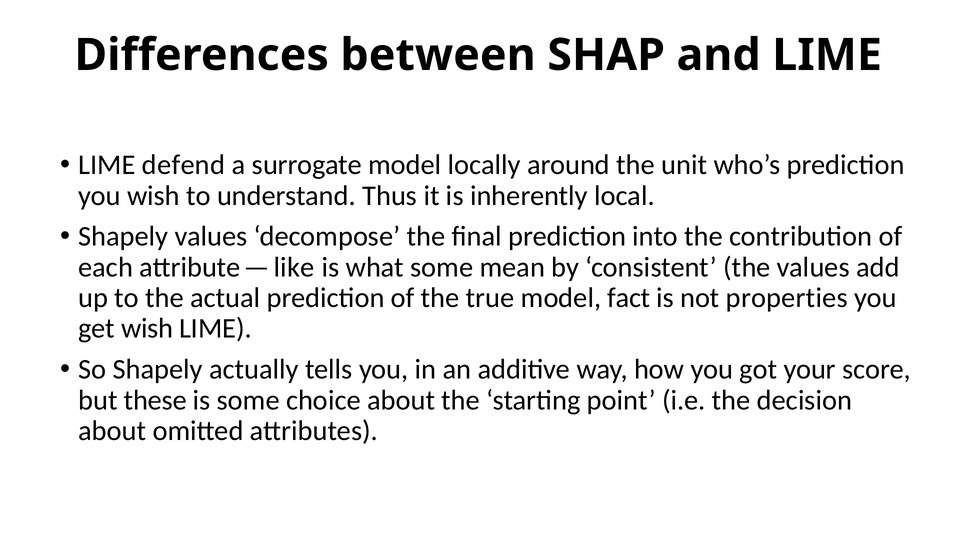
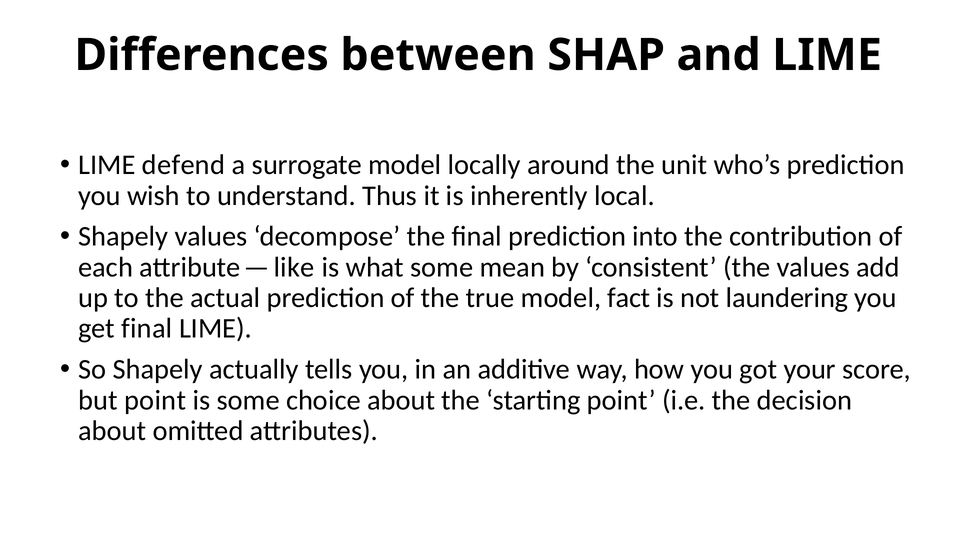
properties: properties -> laundering
get wish: wish -> final
but these: these -> point
